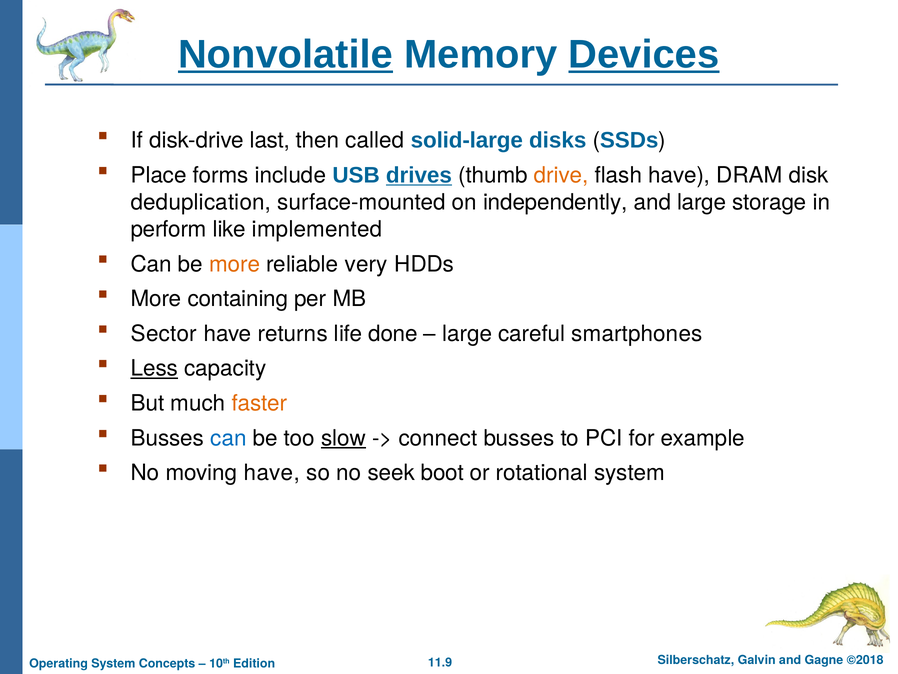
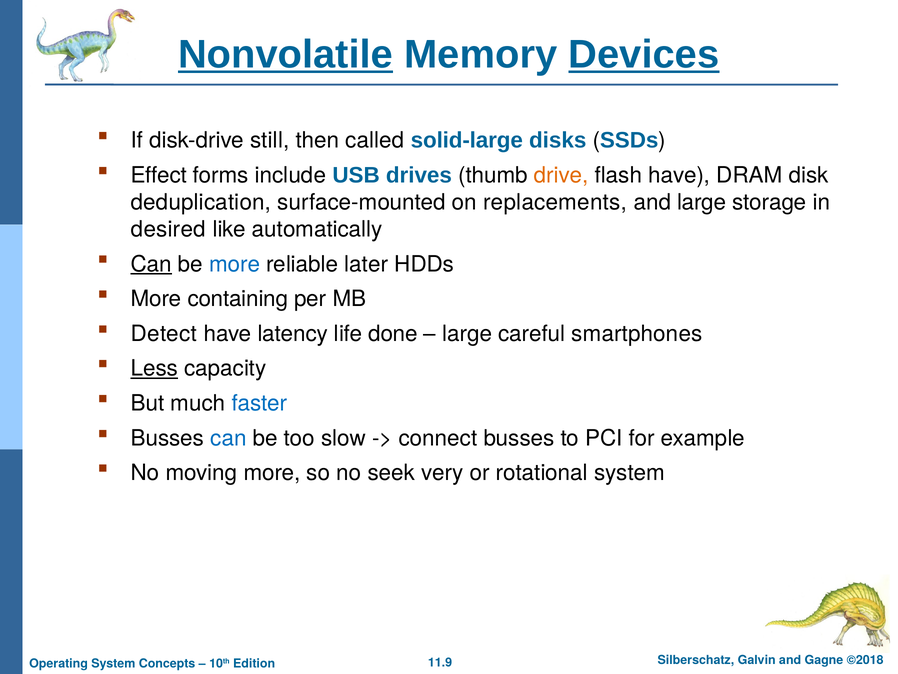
last: last -> still
Place: Place -> Effect
drives underline: present -> none
independently: independently -> replacements
perform: perform -> desired
implemented: implemented -> automatically
Can at (151, 264) underline: none -> present
more at (235, 264) colour: orange -> blue
very: very -> later
Sector: Sector -> Detect
returns: returns -> latency
faster colour: orange -> blue
slow underline: present -> none
moving have: have -> more
boot: boot -> very
